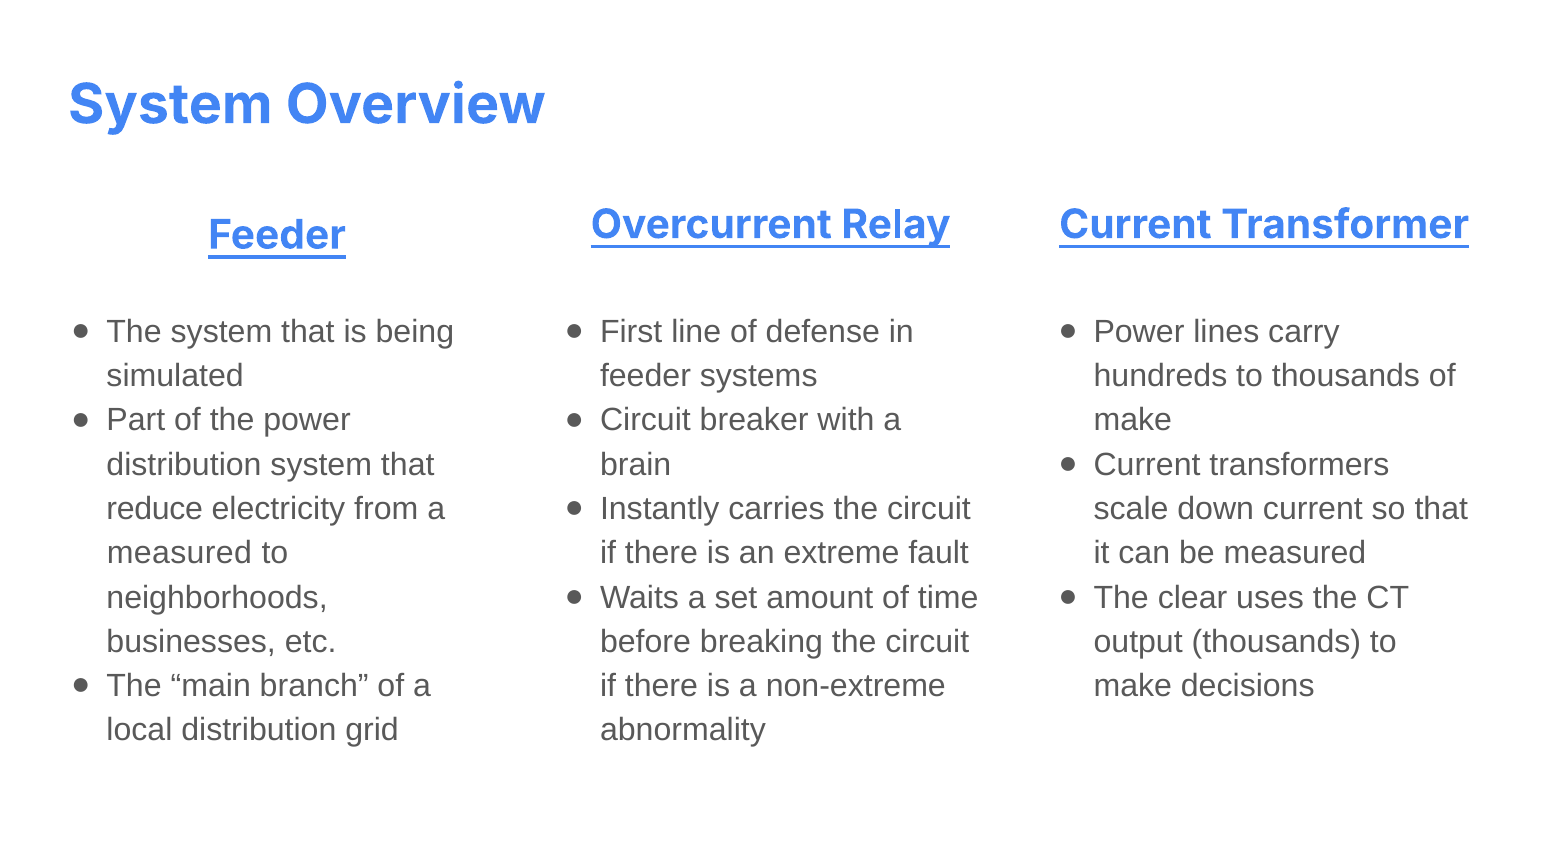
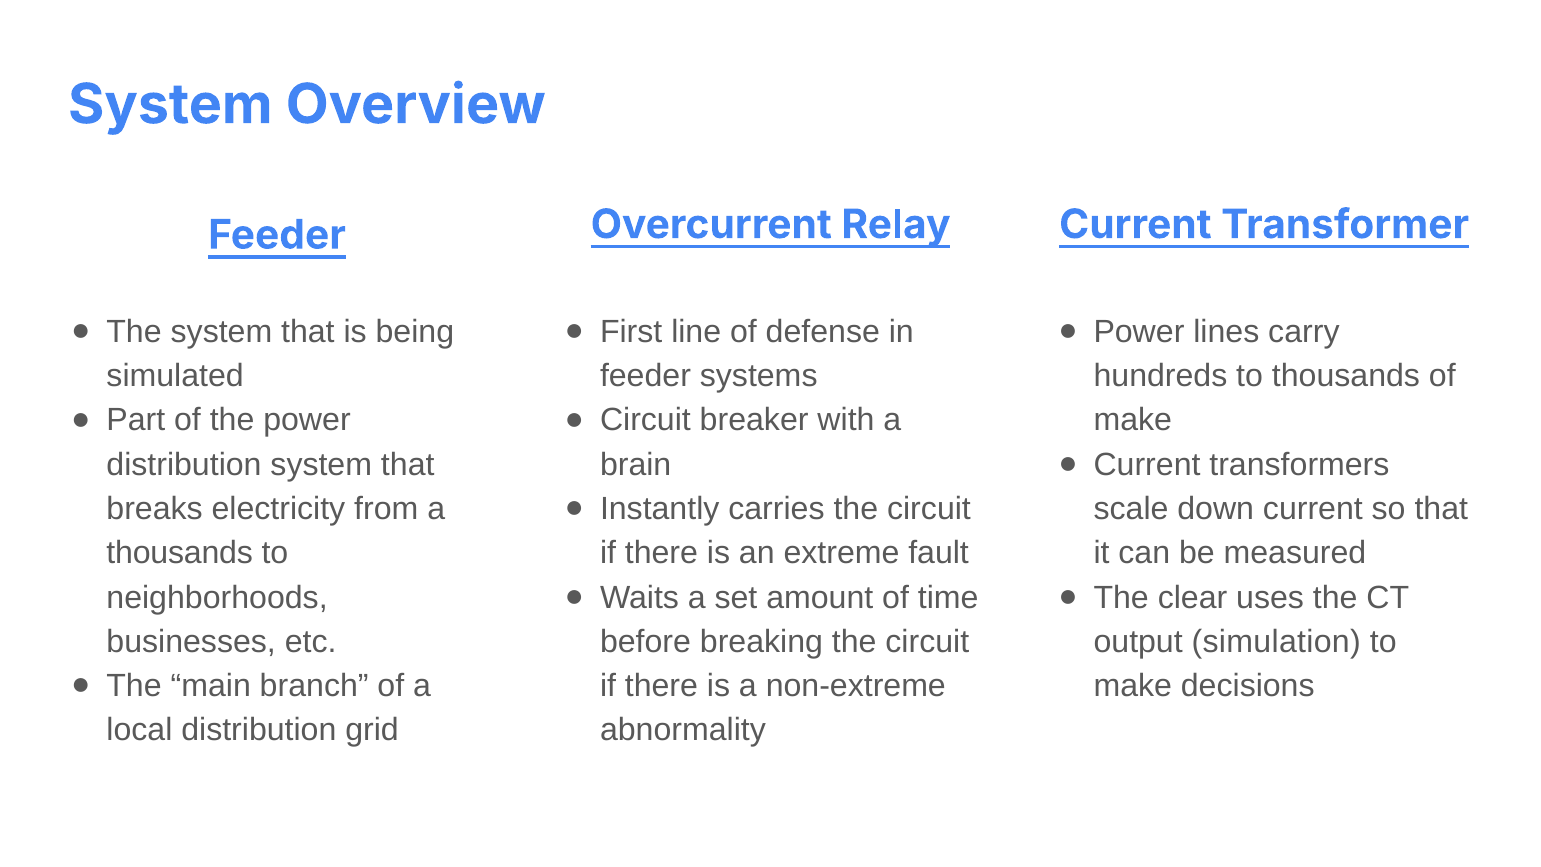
reduce: reduce -> breaks
measured at (179, 553): measured -> thousands
output thousands: thousands -> simulation
